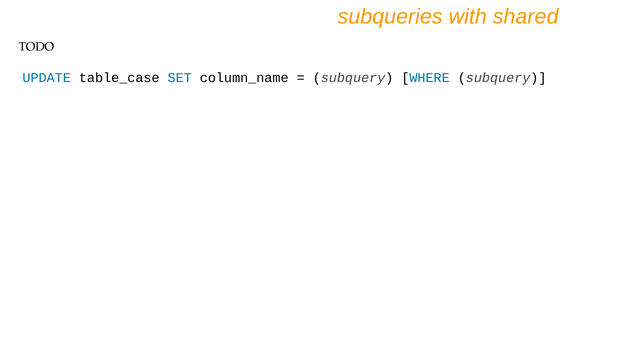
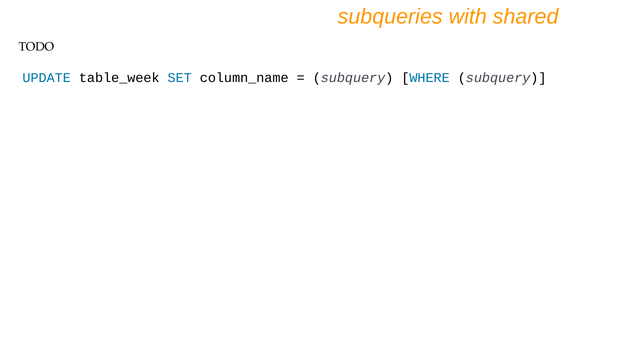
table_case: table_case -> table_week
